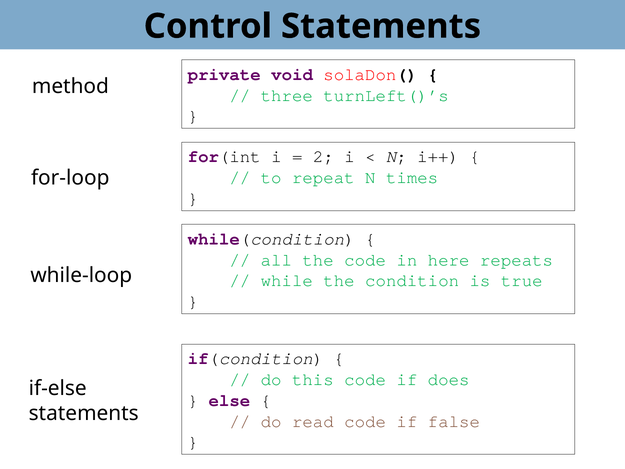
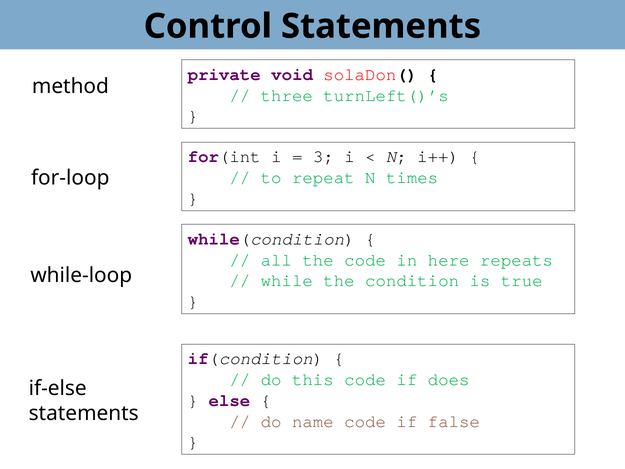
2: 2 -> 3
read: read -> name
